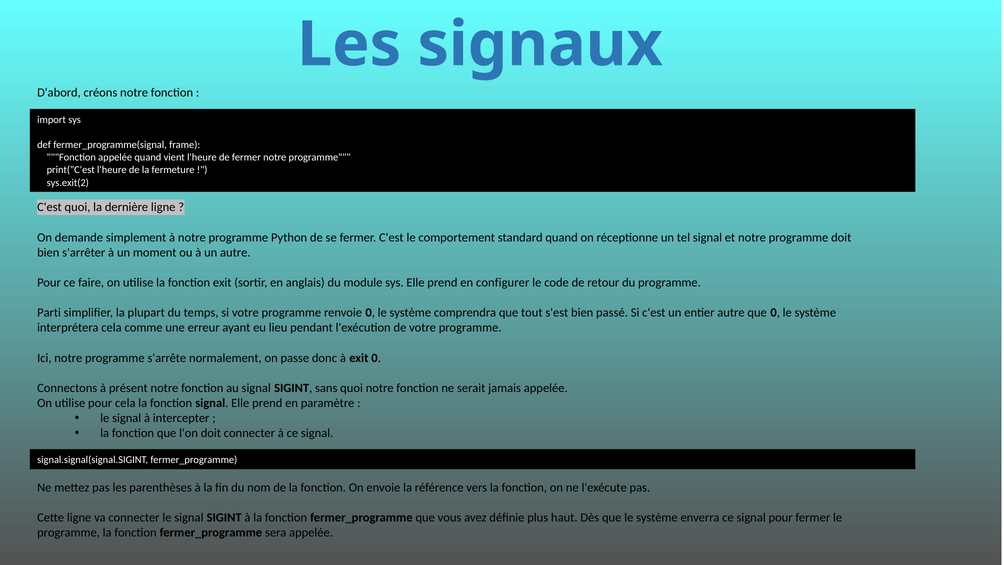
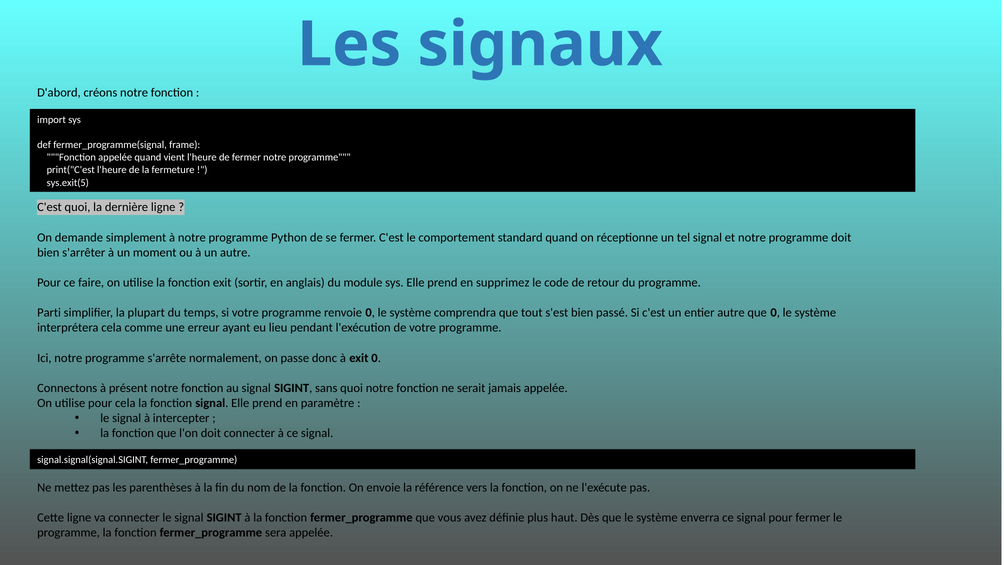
sys.exit(2: sys.exit(2 -> sys.exit(5
configurer: configurer -> supprimez
